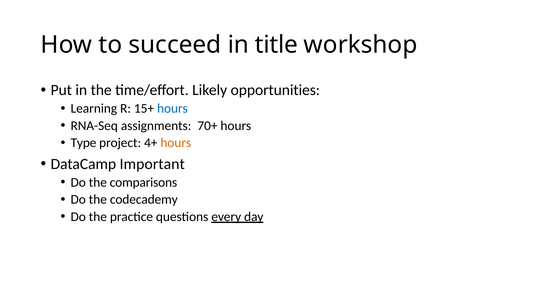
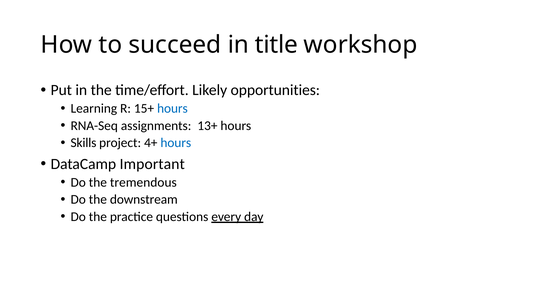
70+: 70+ -> 13+
Type: Type -> Skills
hours at (176, 143) colour: orange -> blue
comparisons: comparisons -> tremendous
codecademy: codecademy -> downstream
